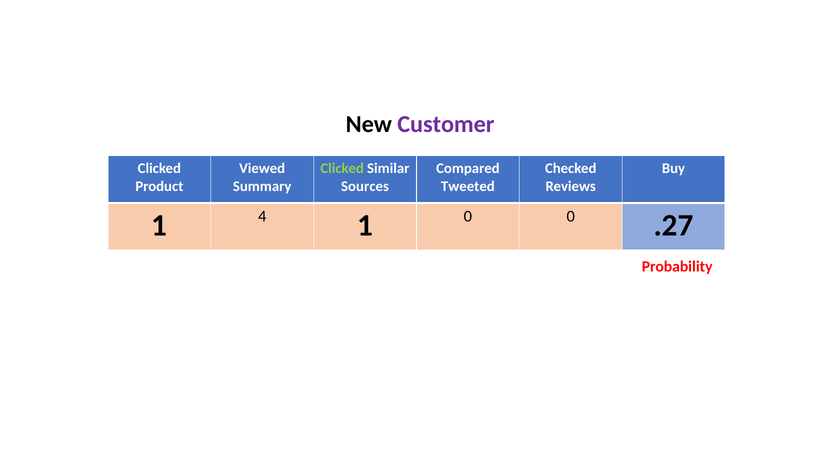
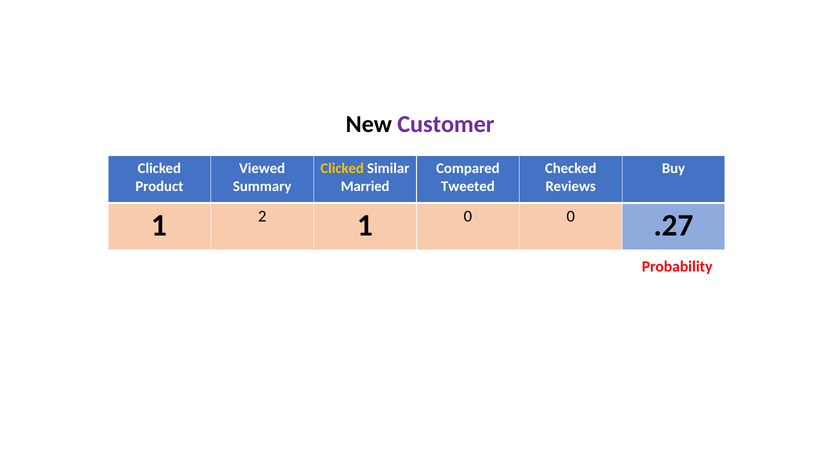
Clicked at (342, 168) colour: light green -> yellow
Sources: Sources -> Married
4: 4 -> 2
